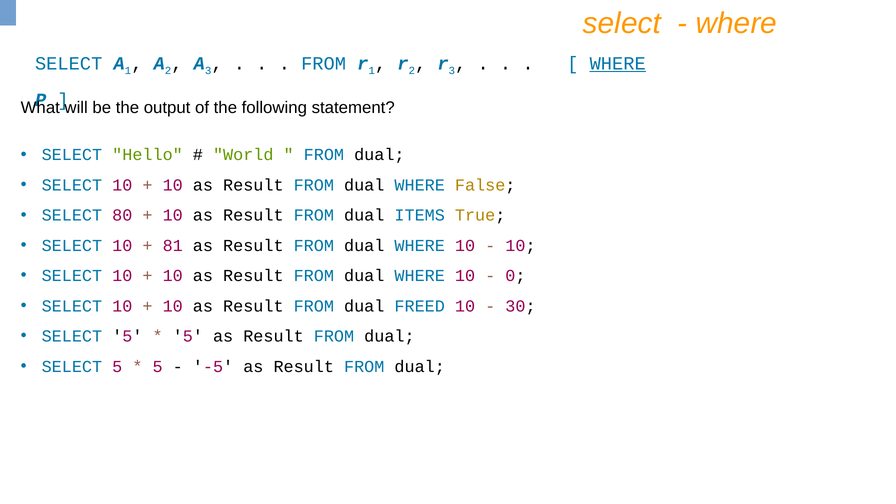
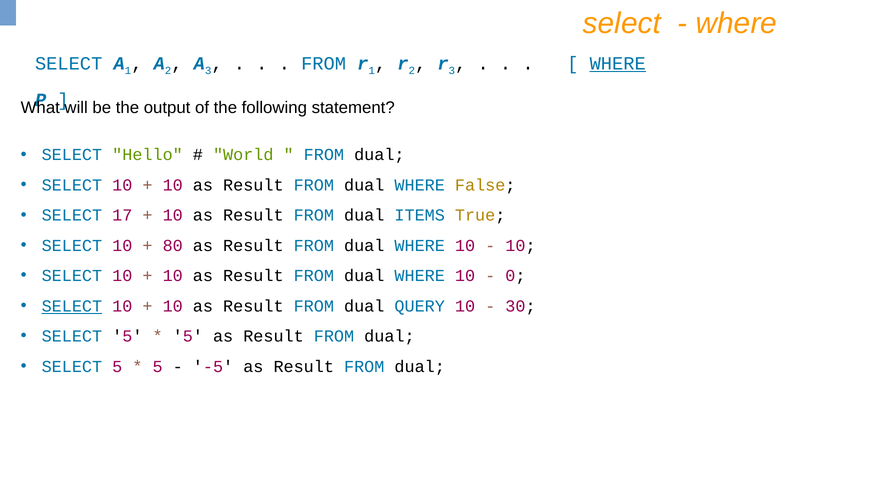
80: 80 -> 17
81: 81 -> 80
SELECT at (72, 306) underline: none -> present
FREED: FREED -> QUERY
